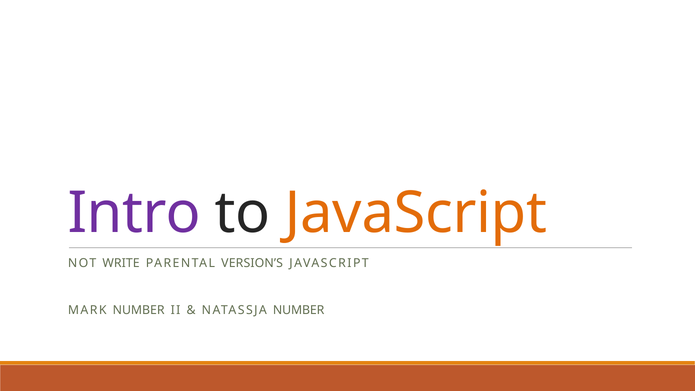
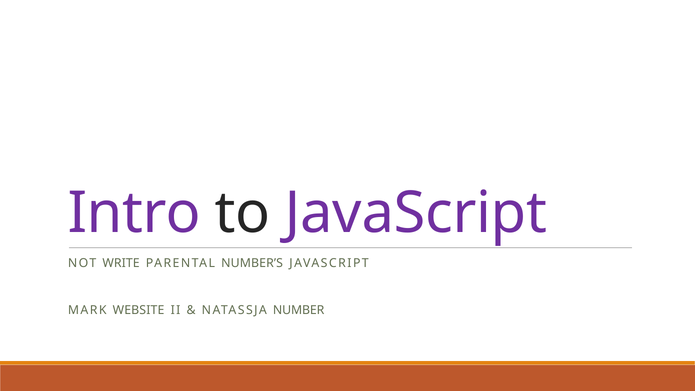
JavaScript at (416, 213) colour: orange -> purple
VERSION’S: VERSION’S -> NUMBER’S
MARK NUMBER: NUMBER -> WEBSITE
